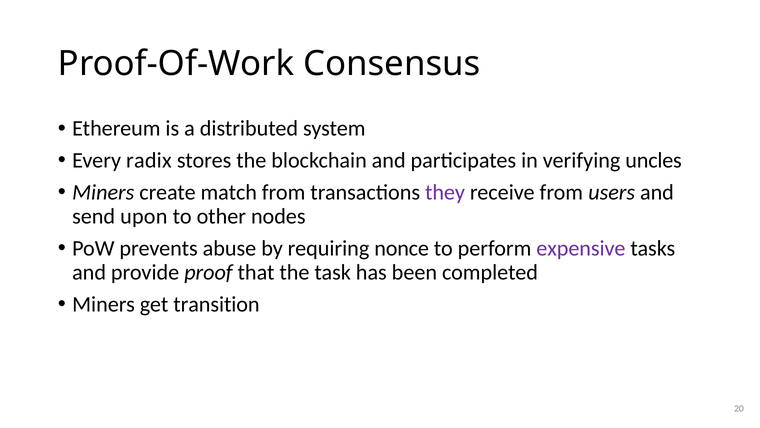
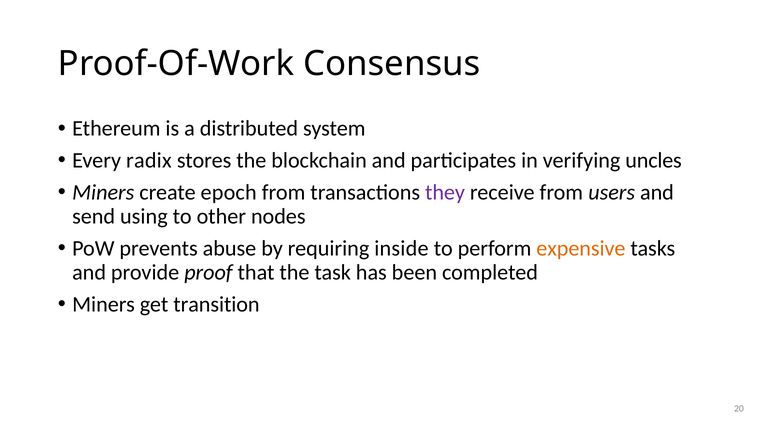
match: match -> epoch
upon: upon -> using
nonce: nonce -> inside
expensive colour: purple -> orange
